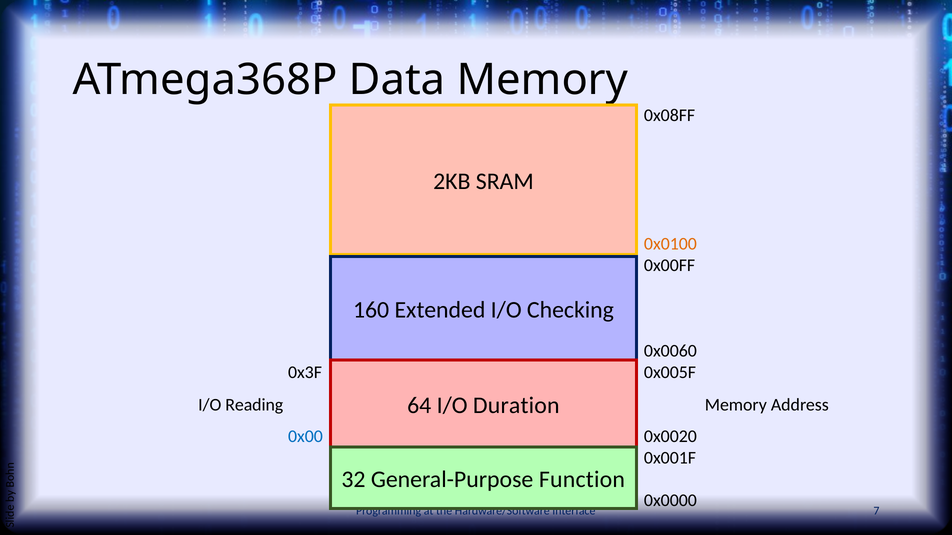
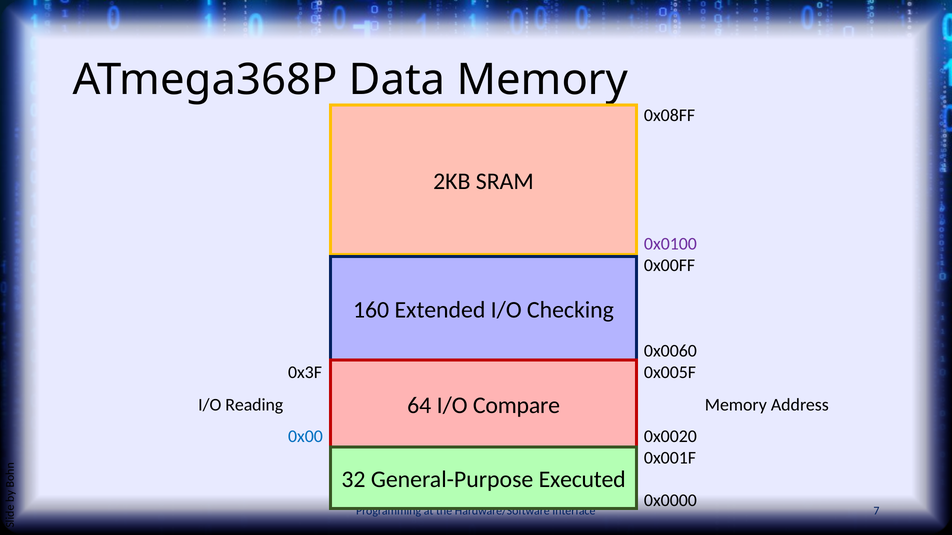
0x0100 colour: orange -> purple
Duration: Duration -> Compare
Function: Function -> Executed
